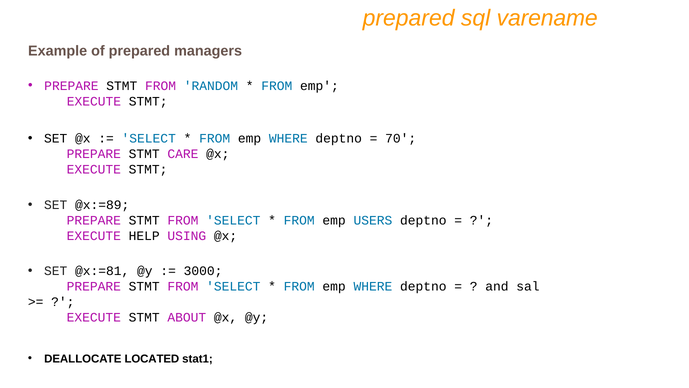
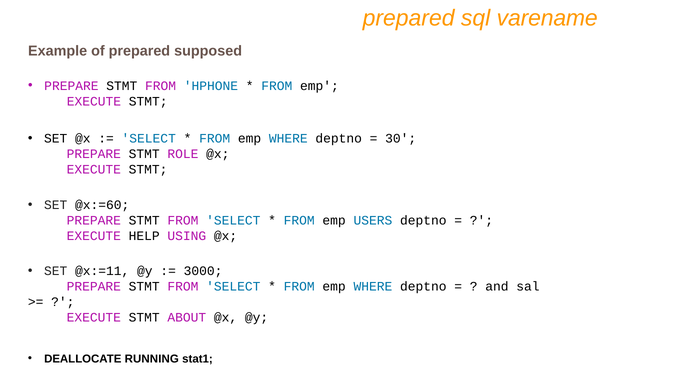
managers: managers -> supposed
RANDOM: RANDOM -> HPHONE
70: 70 -> 30
CARE: CARE -> ROLE
@x:=89: @x:=89 -> @x:=60
@x:=81: @x:=81 -> @x:=11
LOCATED: LOCATED -> RUNNING
